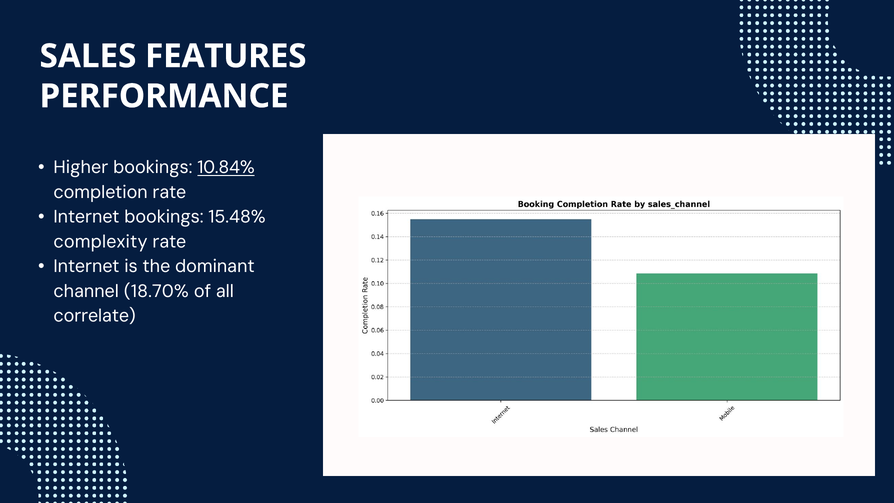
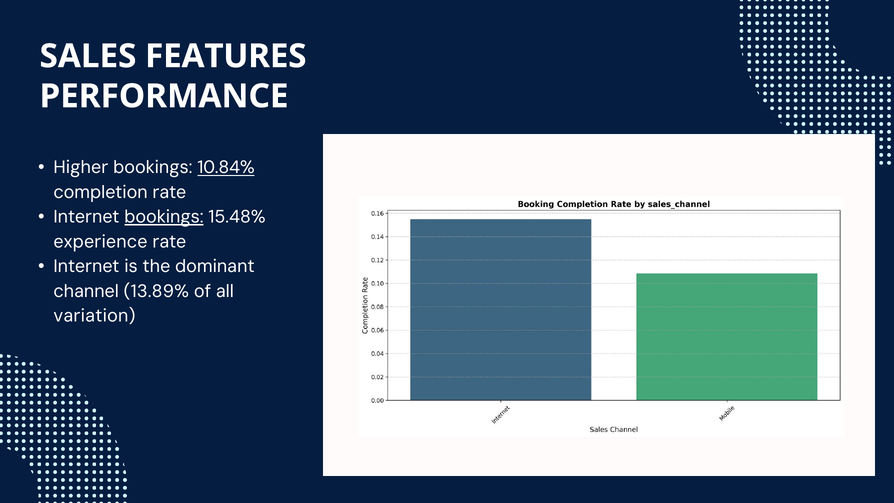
bookings at (164, 217) underline: none -> present
complexity: complexity -> experience
18.70%: 18.70% -> 13.89%
correlate: correlate -> variation
